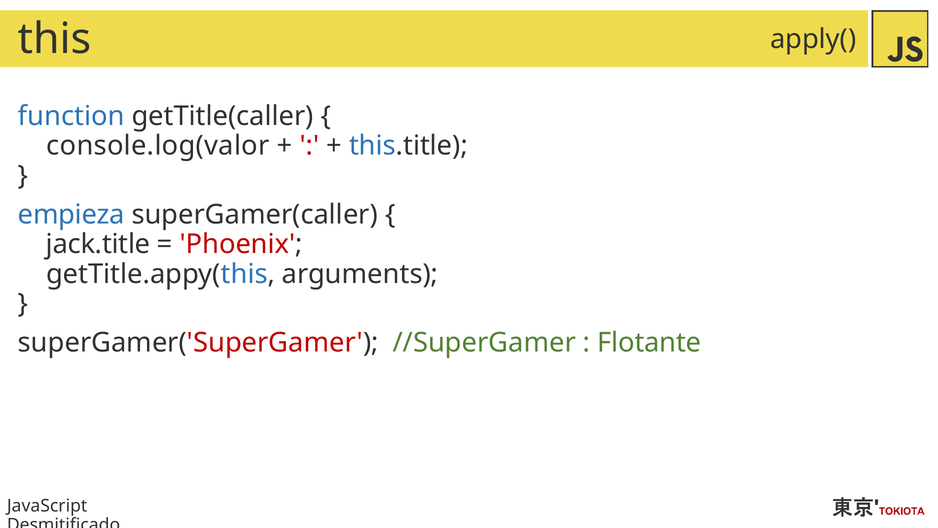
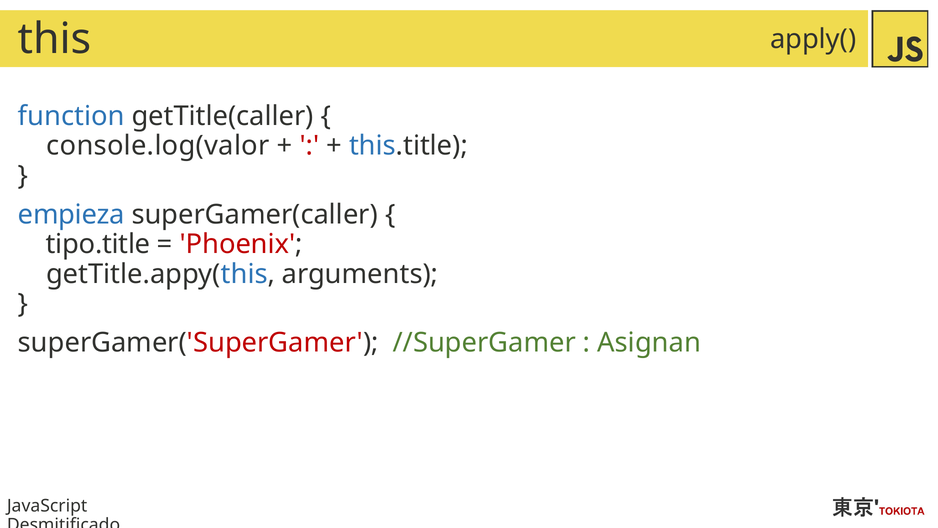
jack.title: jack.title -> tipo.title
Flotante: Flotante -> Asignan
